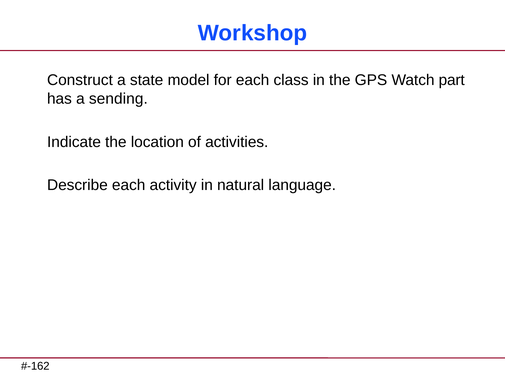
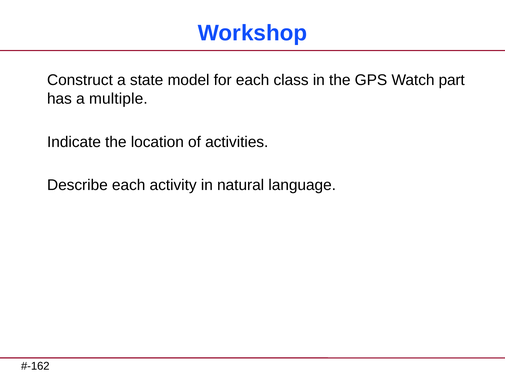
sending: sending -> multiple
